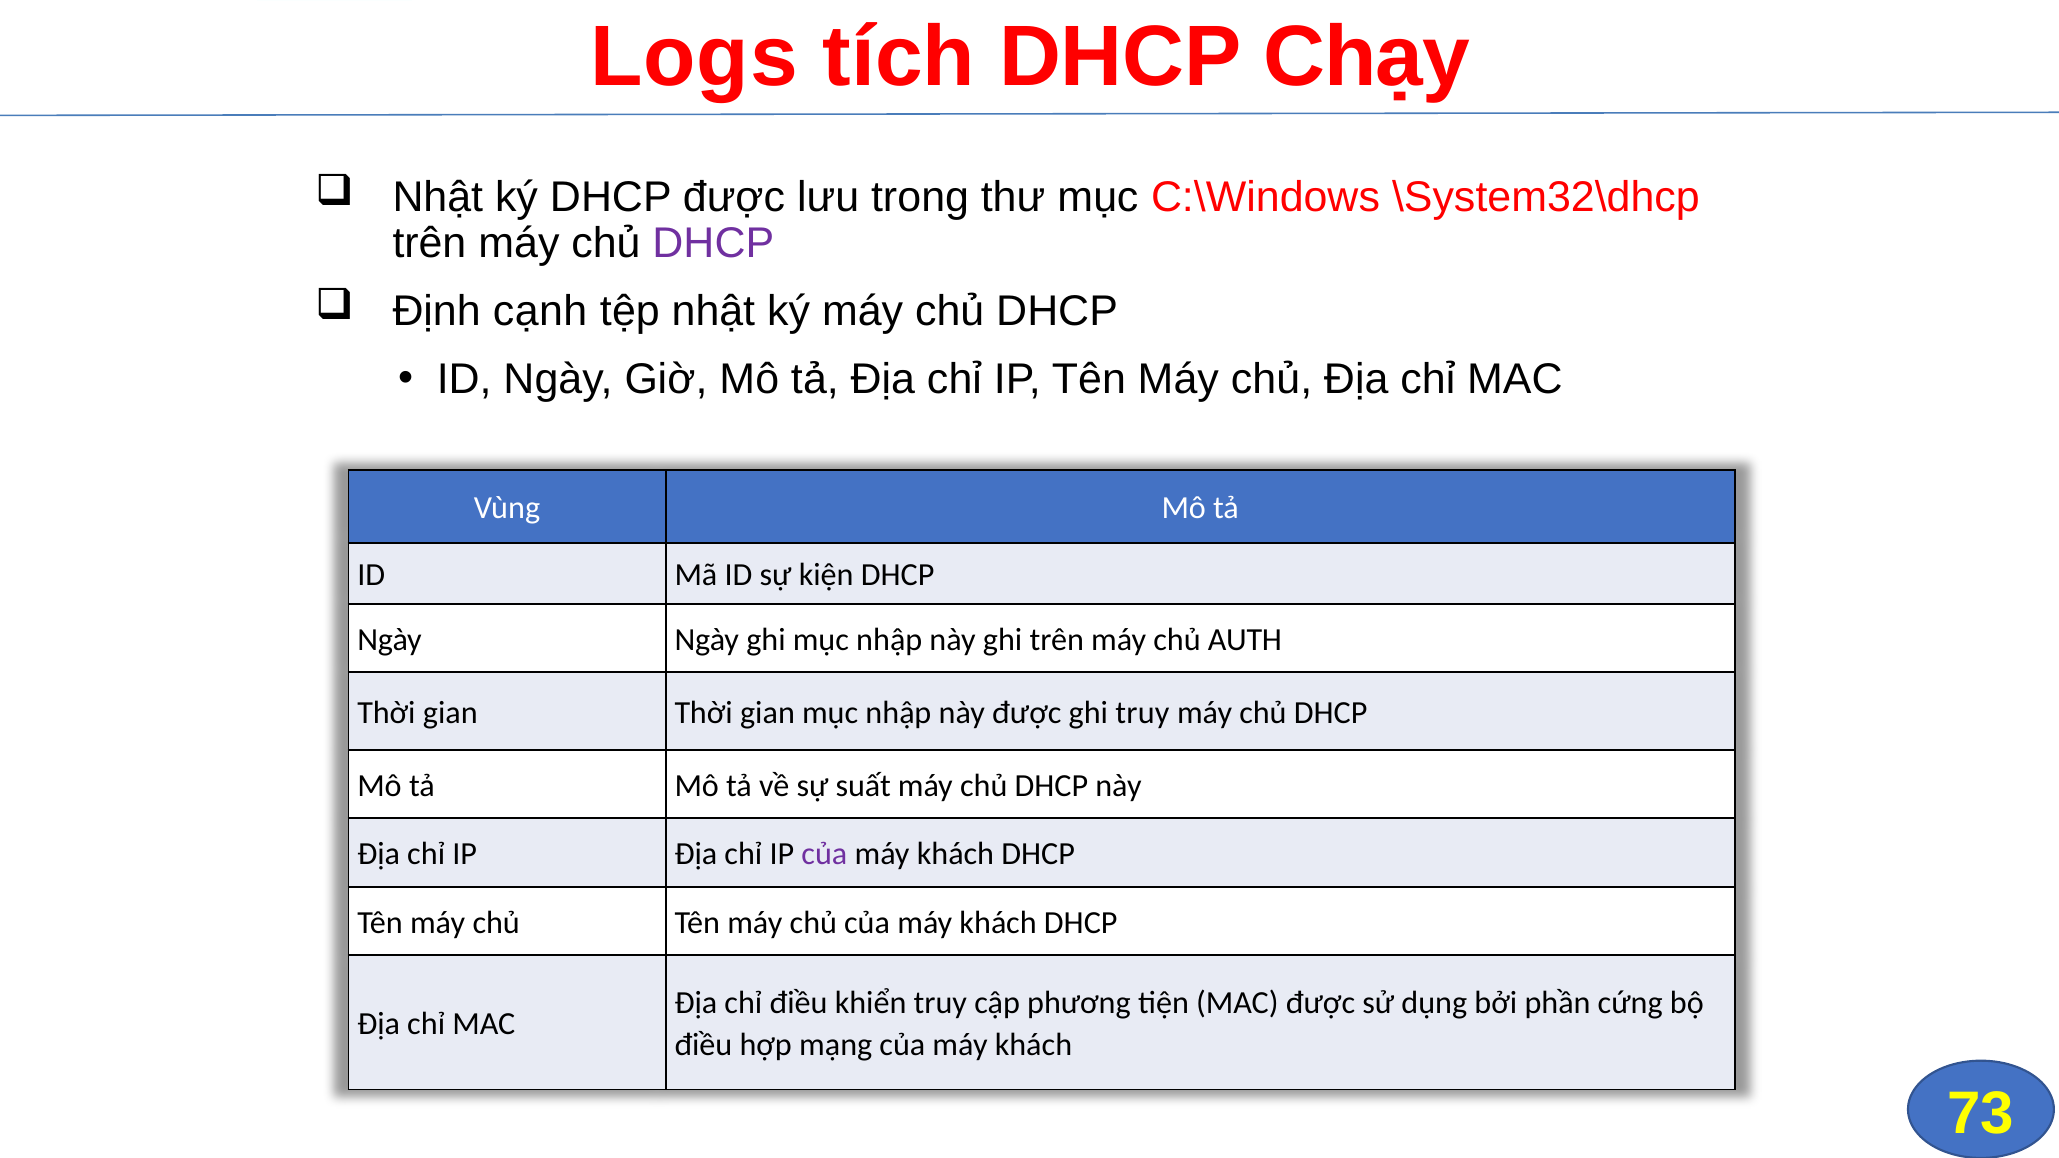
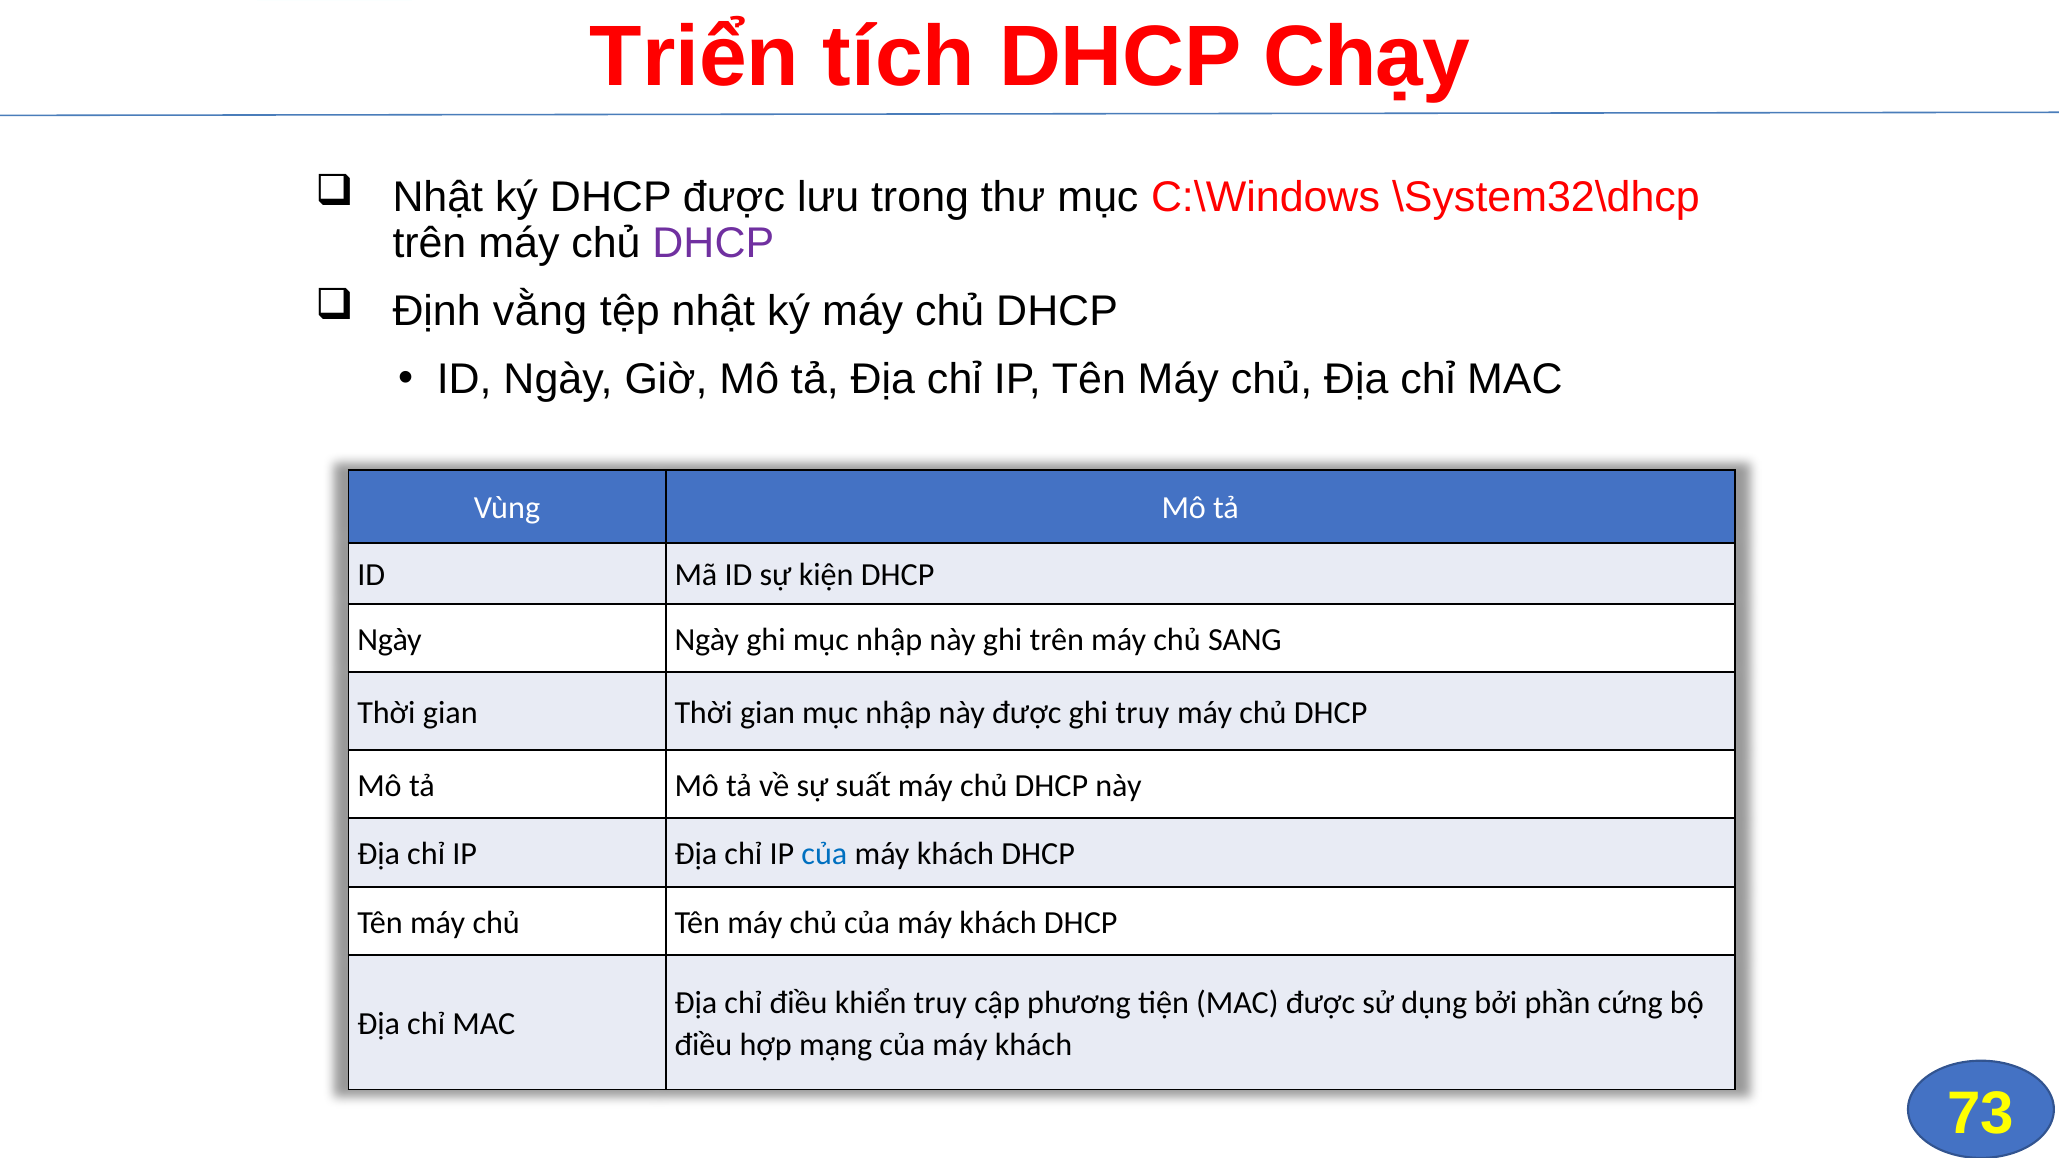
Logs: Logs -> Triển
cạnh: cạnh -> vằng
AUTH: AUTH -> SANG
của at (824, 854) colour: purple -> blue
